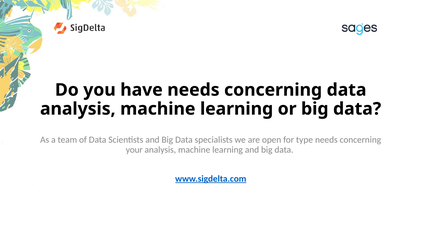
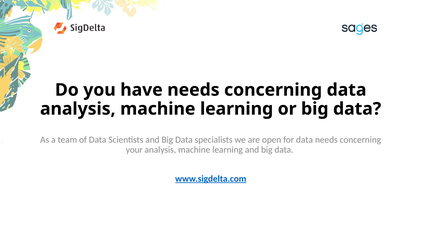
for type: type -> data
